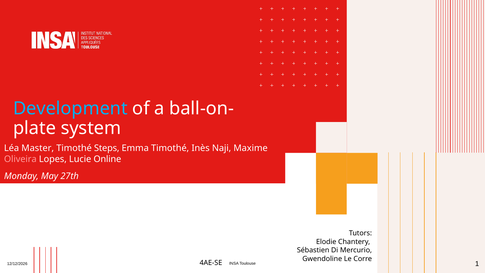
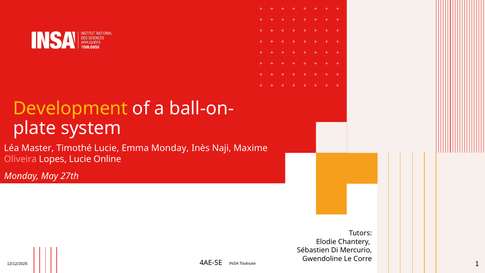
Development colour: light blue -> yellow
Timothé Steps: Steps -> Lucie
Emma Timothé: Timothé -> Monday
